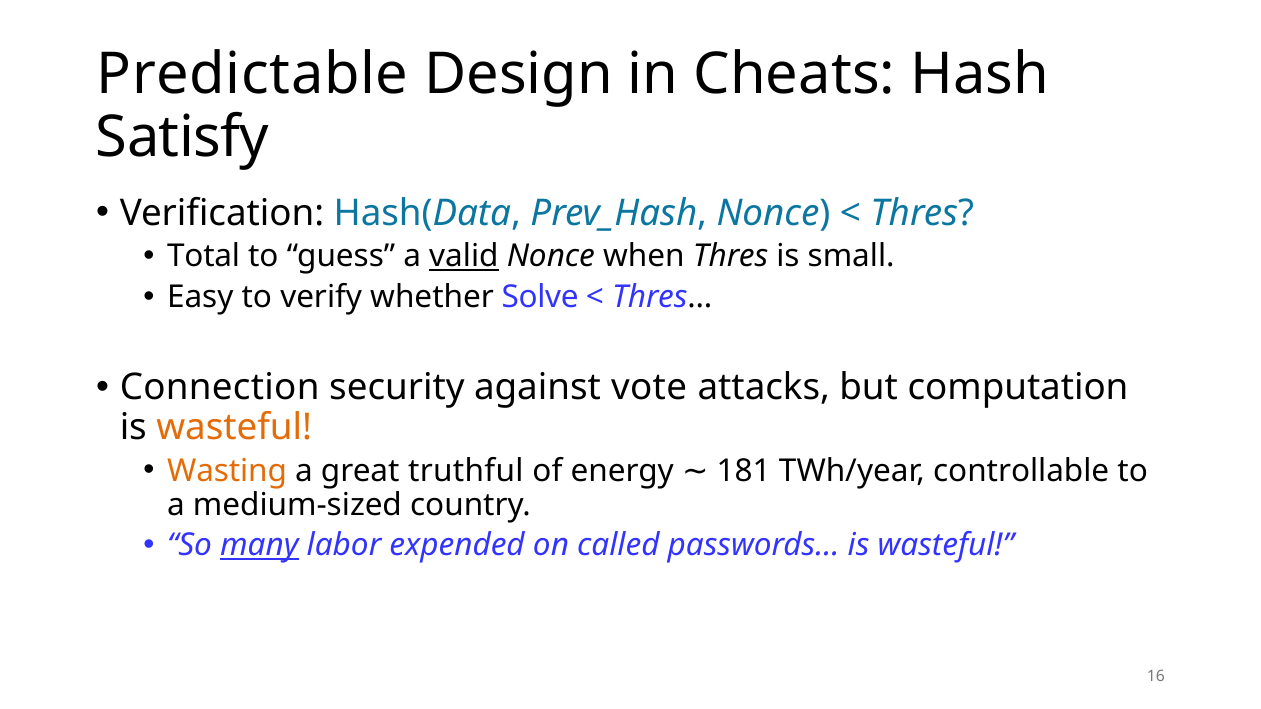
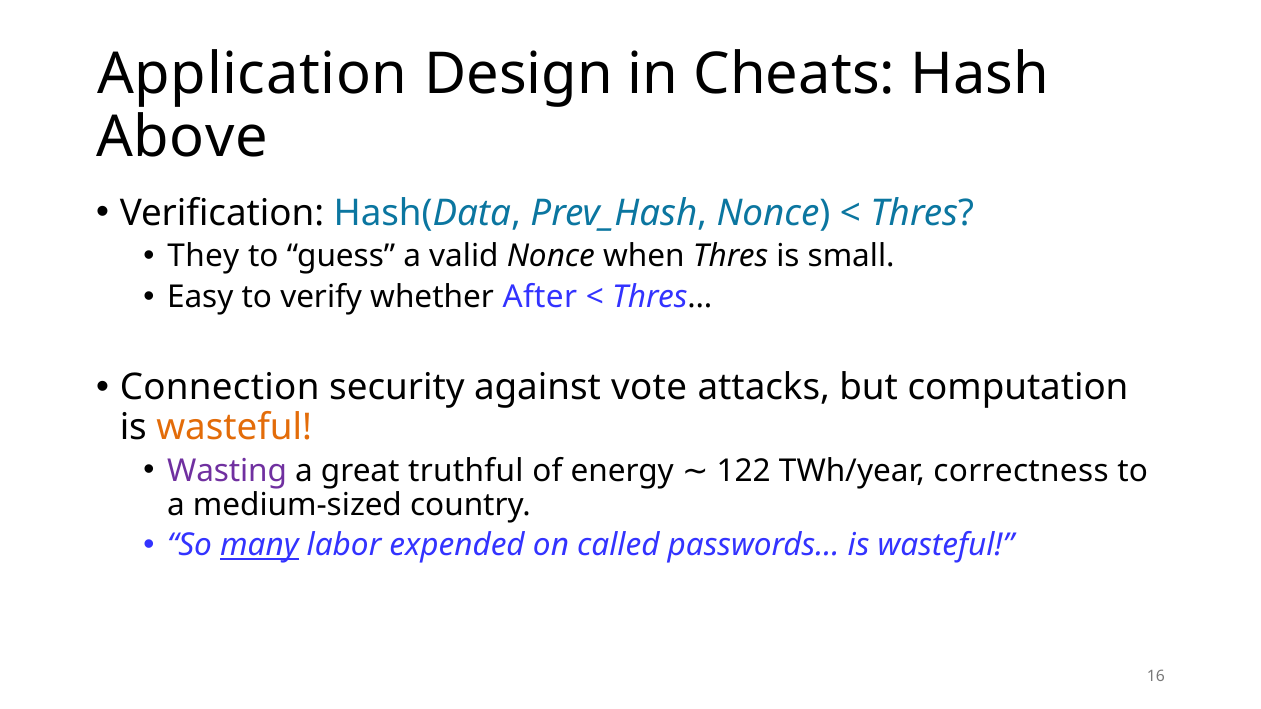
Predictable: Predictable -> Application
Satisfy: Satisfy -> Above
Total: Total -> They
valid underline: present -> none
Solve: Solve -> After
Wasting colour: orange -> purple
181: 181 -> 122
controllable: controllable -> correctness
